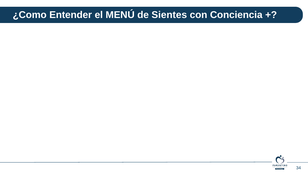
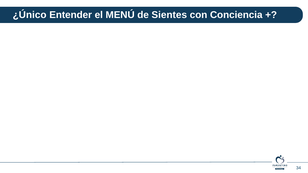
¿Como: ¿Como -> ¿Único
